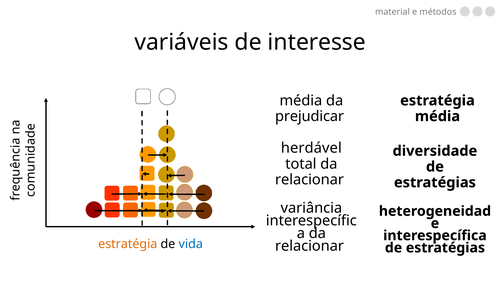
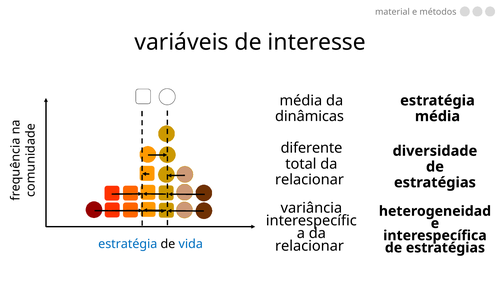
prejudicar: prejudicar -> dinâmicas
herdável: herdável -> diferente
estratégia at (128, 244) colour: orange -> blue
